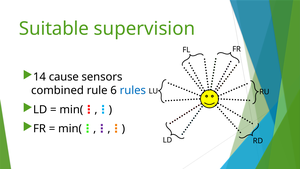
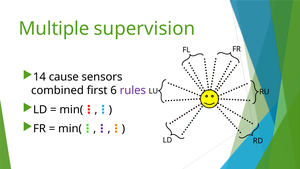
Suitable: Suitable -> Multiple
rule: rule -> first
rules colour: blue -> purple
